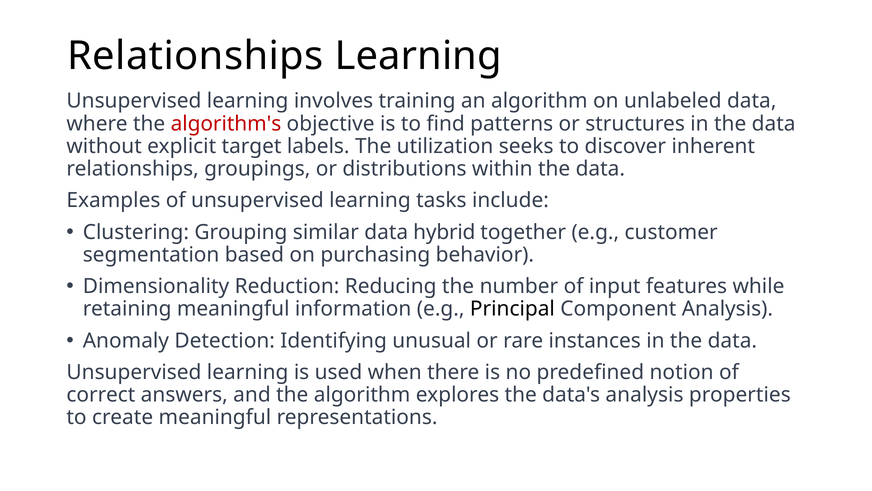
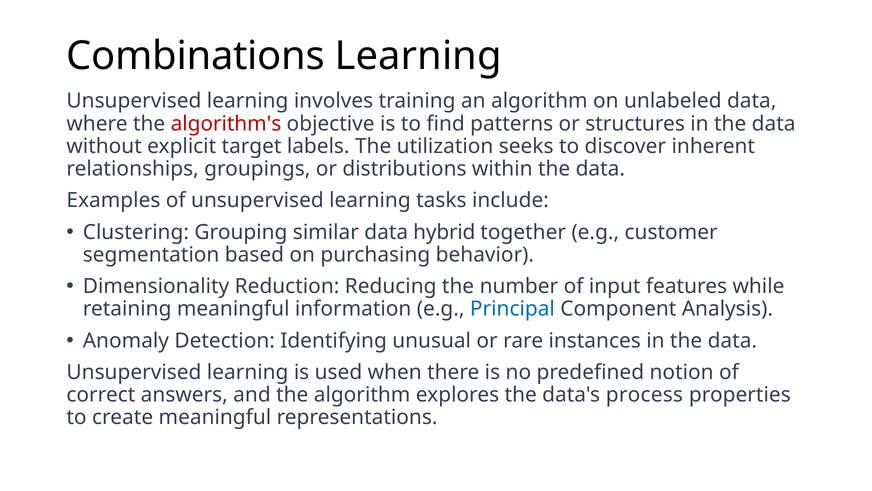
Relationships at (195, 56): Relationships -> Combinations
Principal colour: black -> blue
data's analysis: analysis -> process
